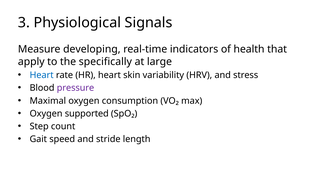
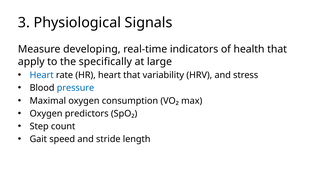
heart skin: skin -> that
pressure colour: purple -> blue
supported: supported -> predictors
